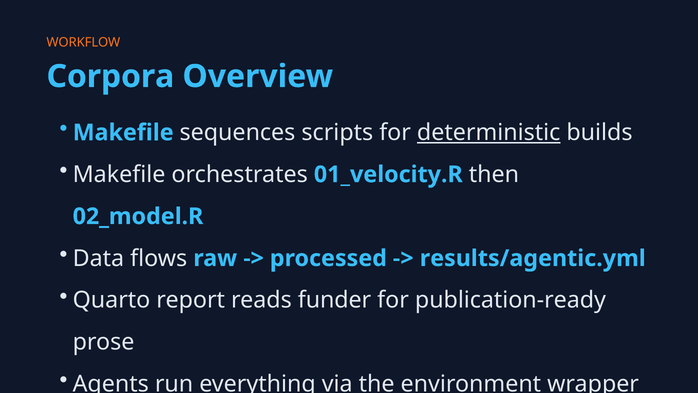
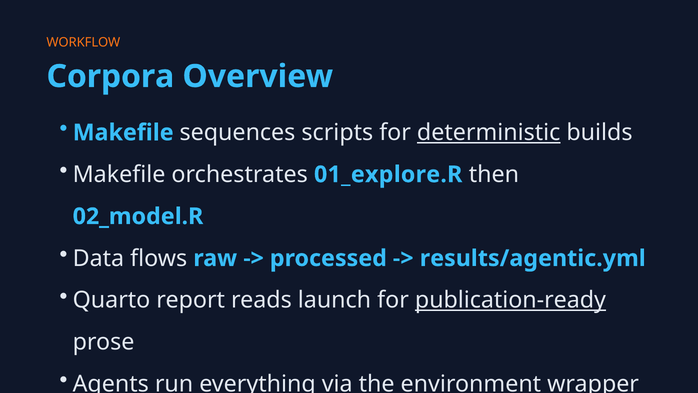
01_velocity.R: 01_velocity.R -> 01_explore.R
funder: funder -> launch
publication-ready underline: none -> present
